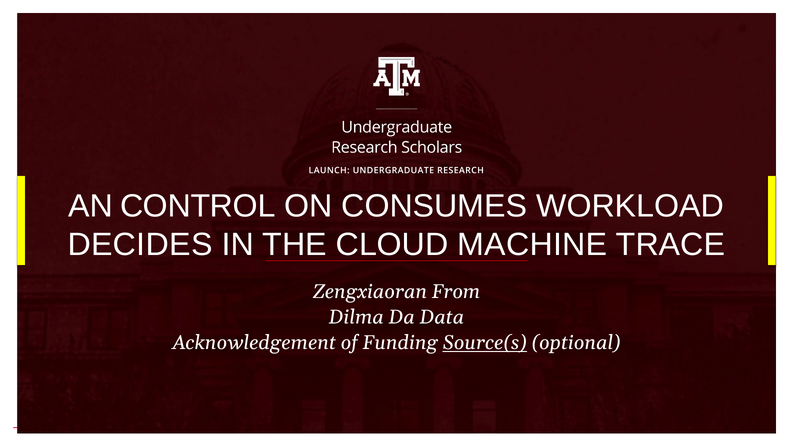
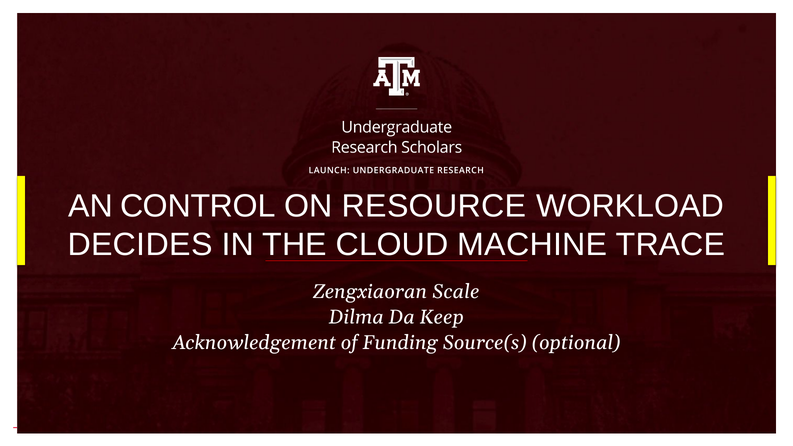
CONSUMES: CONSUMES -> RESOURCE
From: From -> Scale
Data: Data -> Keep
Source(s underline: present -> none
